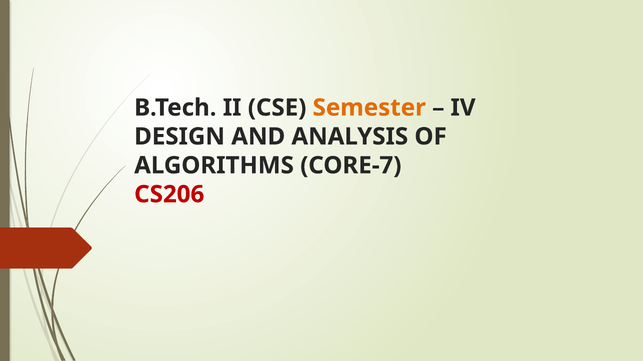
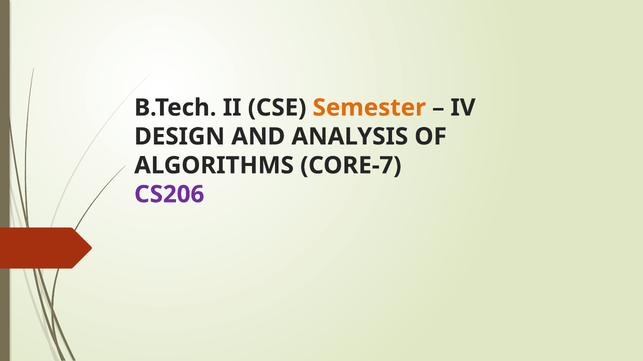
CS206 colour: red -> purple
